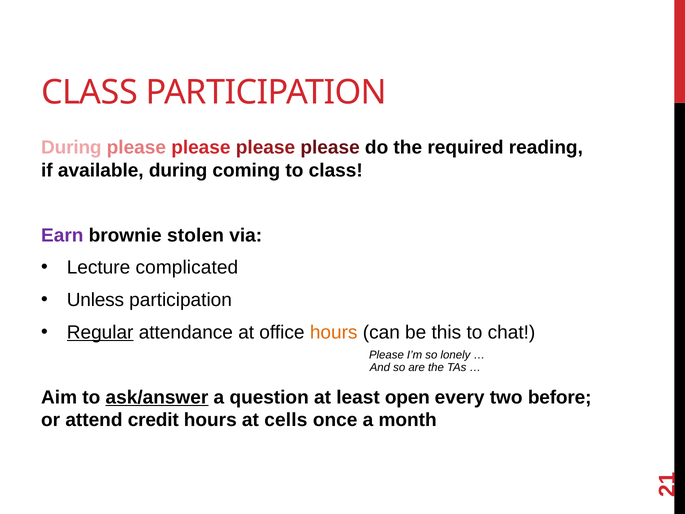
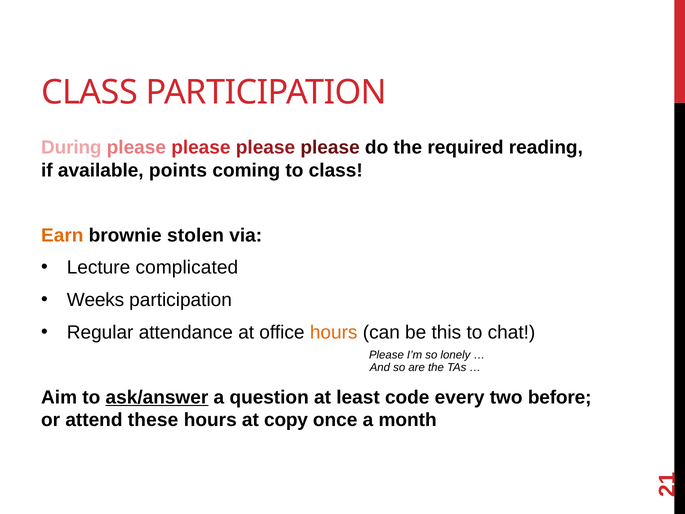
available during: during -> points
Earn colour: purple -> orange
Unless: Unless -> Weeks
Regular underline: present -> none
open: open -> code
credit: credit -> these
cells: cells -> copy
